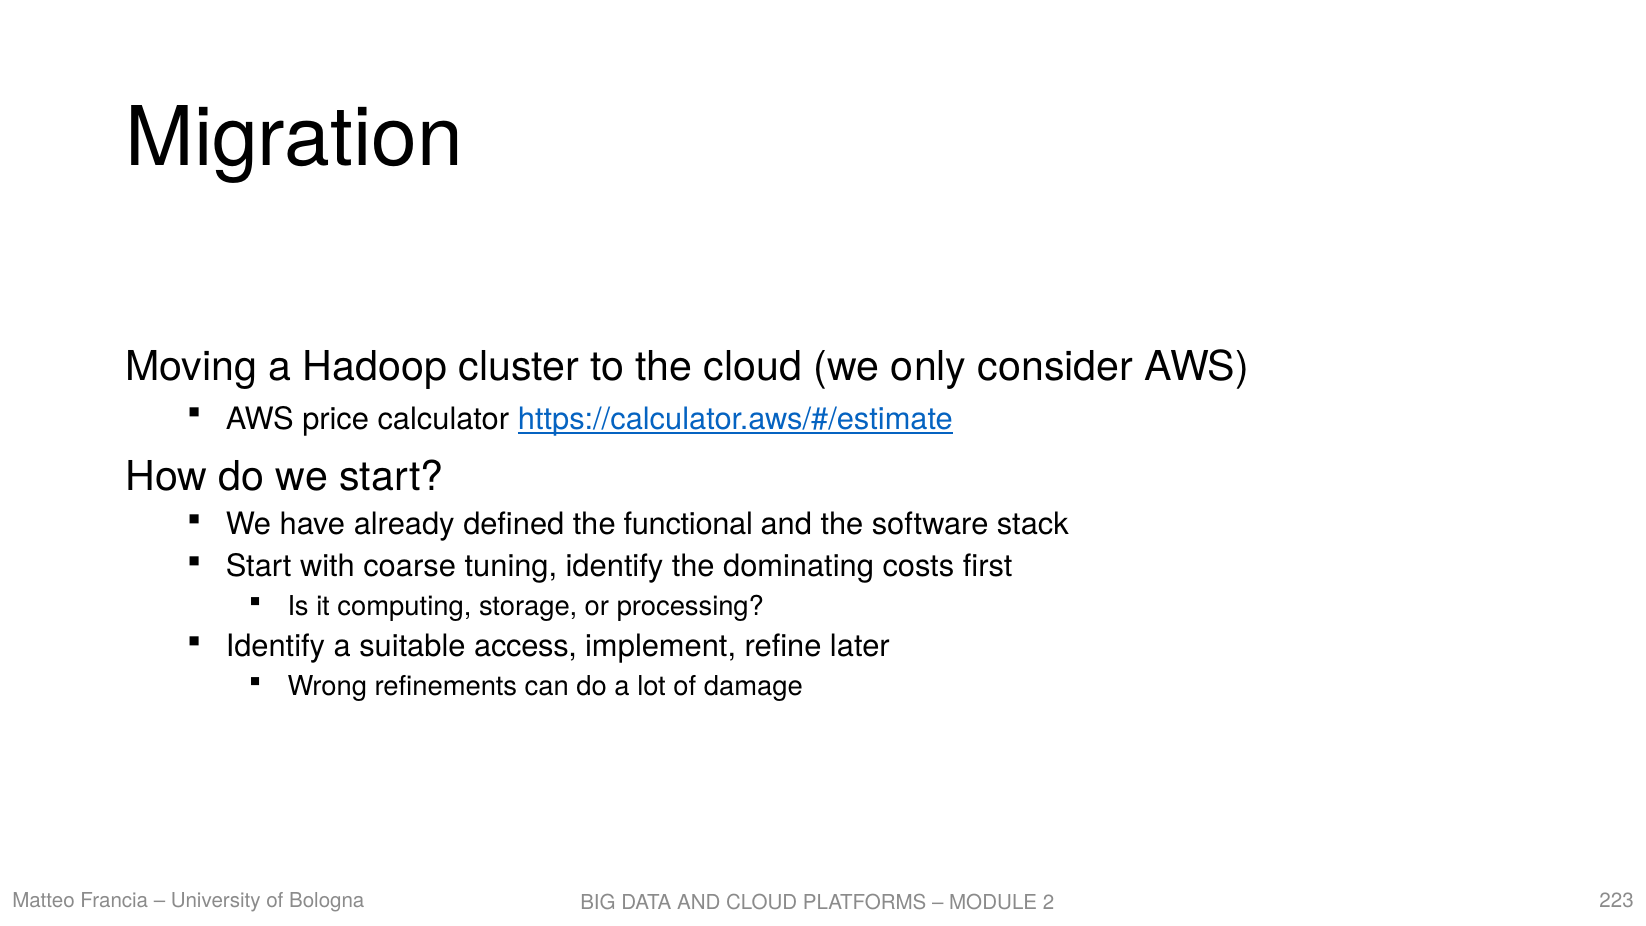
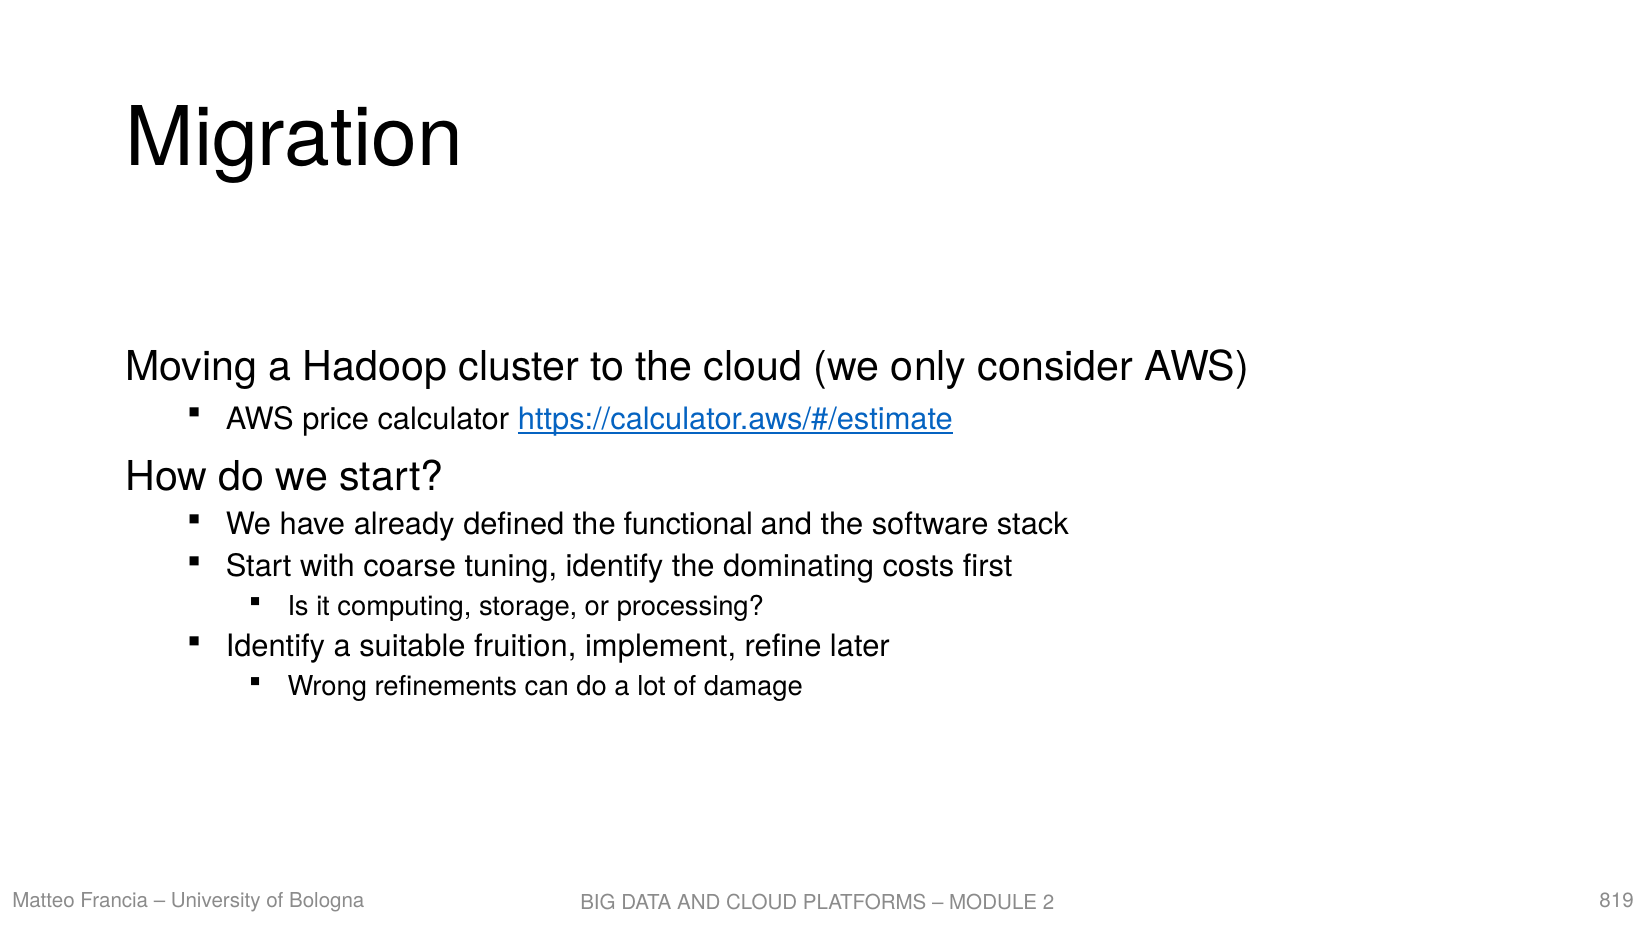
access: access -> fruition
223: 223 -> 819
